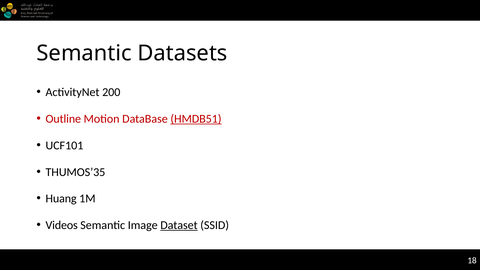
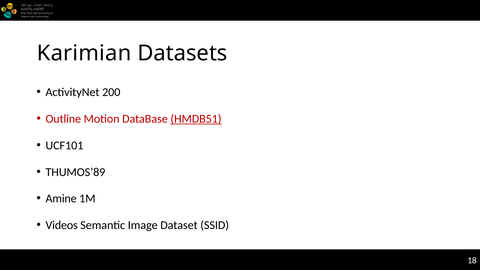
Semantic at (84, 53): Semantic -> Karimian
THUMOS’35: THUMOS’35 -> THUMOS’89
Huang: Huang -> Amine
Dataset underline: present -> none
